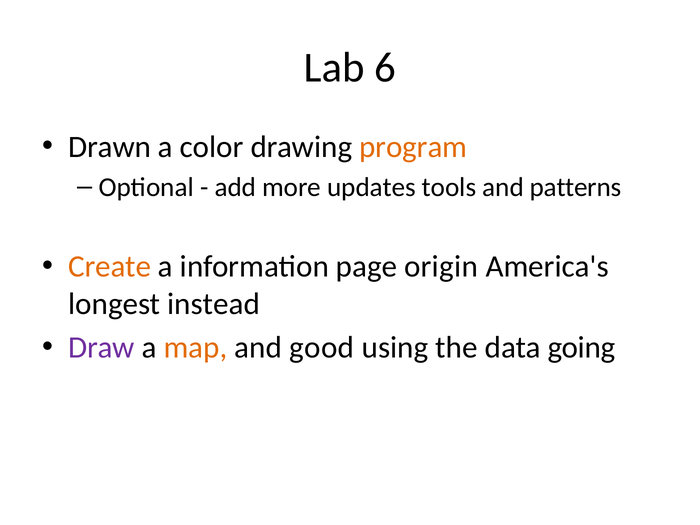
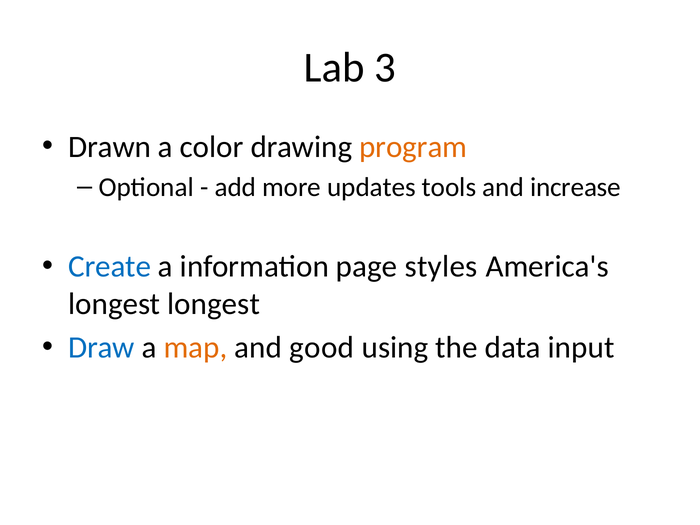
6: 6 -> 3
patterns: patterns -> increase
Create colour: orange -> blue
origin: origin -> styles
longest instead: instead -> longest
Draw colour: purple -> blue
going: going -> input
